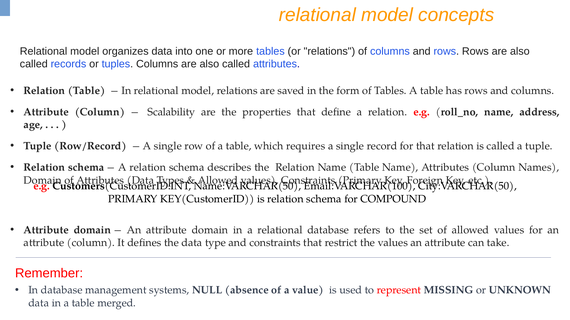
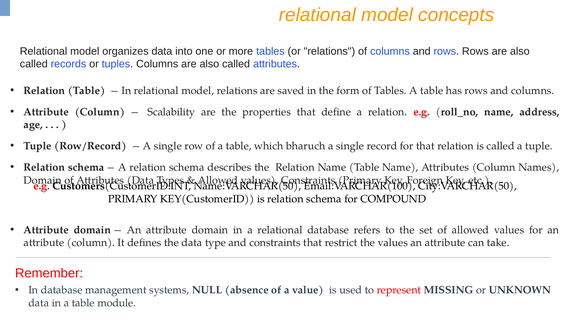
requires: requires -> bharuch
merged: merged -> module
